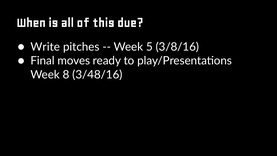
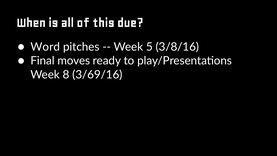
Write: Write -> Word
3/48/16: 3/48/16 -> 3/69/16
